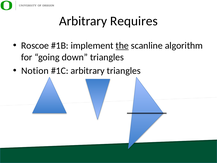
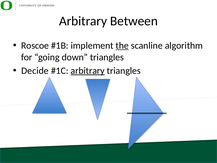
Requires: Requires -> Between
Notion: Notion -> Decide
arbitrary at (88, 71) underline: none -> present
